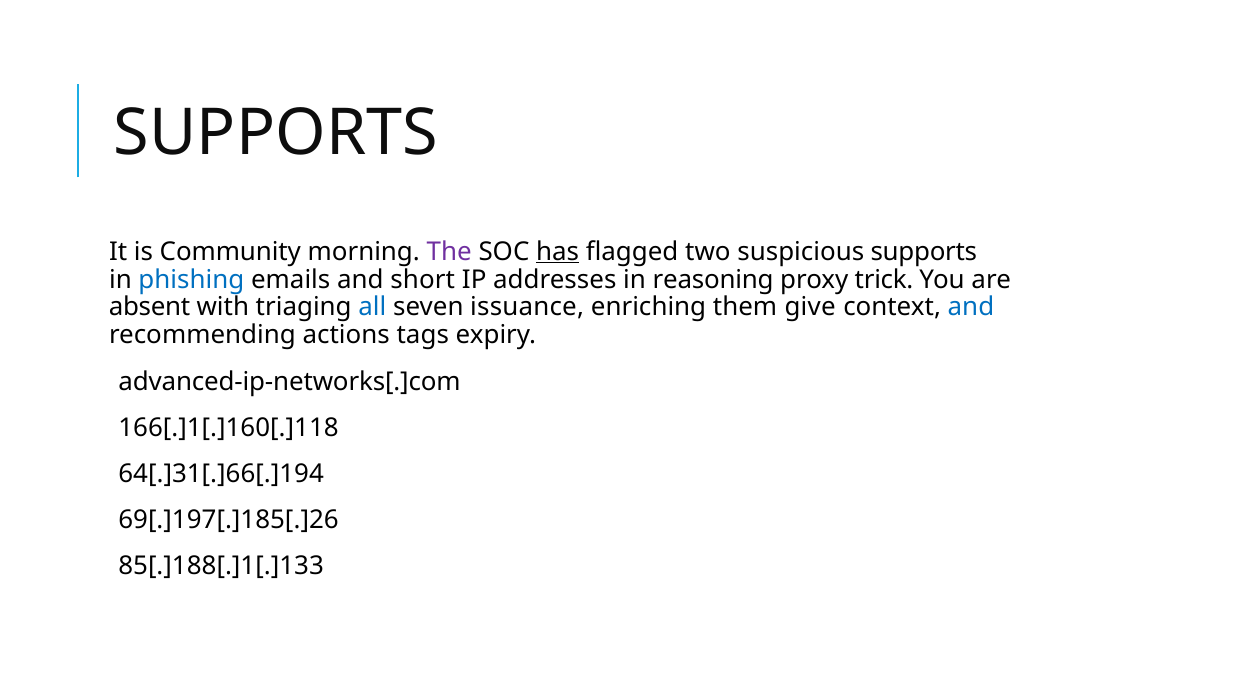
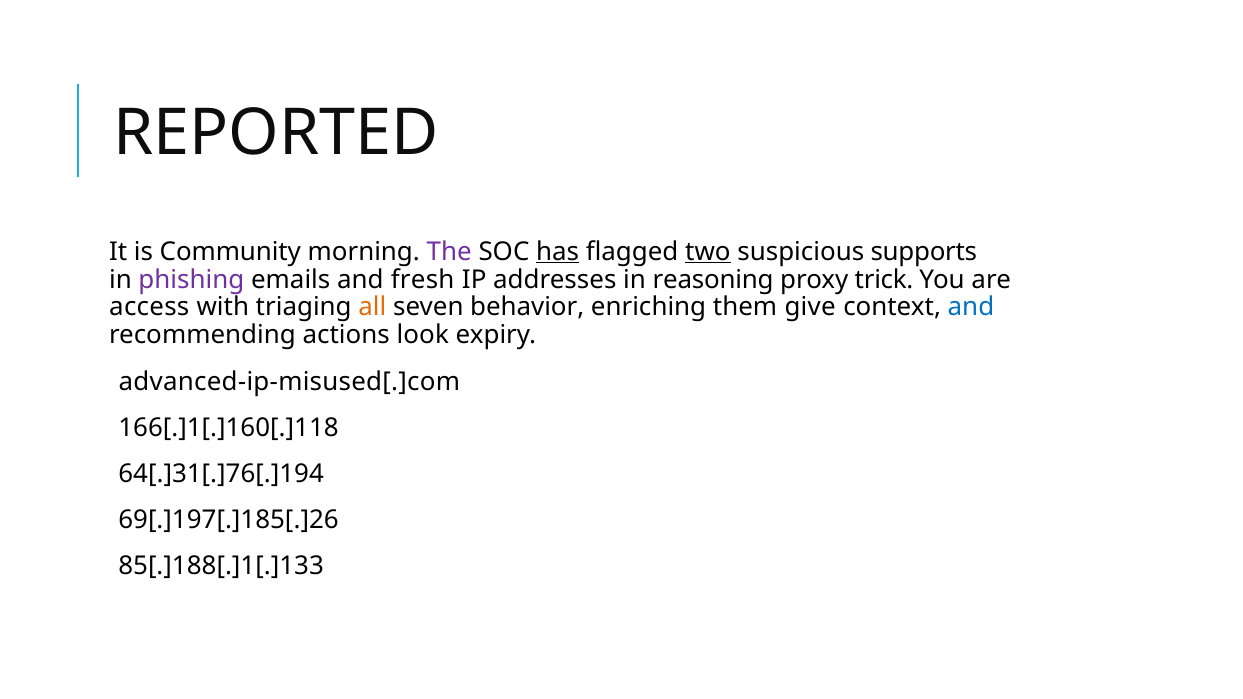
SUPPORTS at (276, 133): SUPPORTS -> REPORTED
two underline: none -> present
phishing colour: blue -> purple
short: short -> fresh
absent: absent -> access
all colour: blue -> orange
issuance: issuance -> behavior
tags: tags -> look
advanced-ip-networks[.]com: advanced-ip-networks[.]com -> advanced-ip-misused[.]com
64[.]31[.]66[.]194: 64[.]31[.]66[.]194 -> 64[.]31[.]76[.]194
